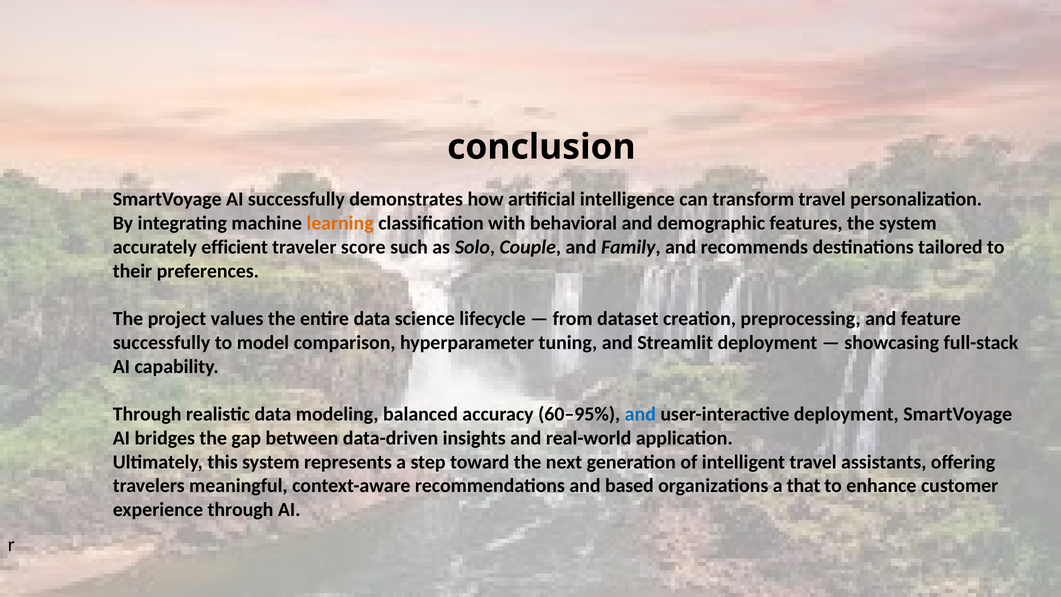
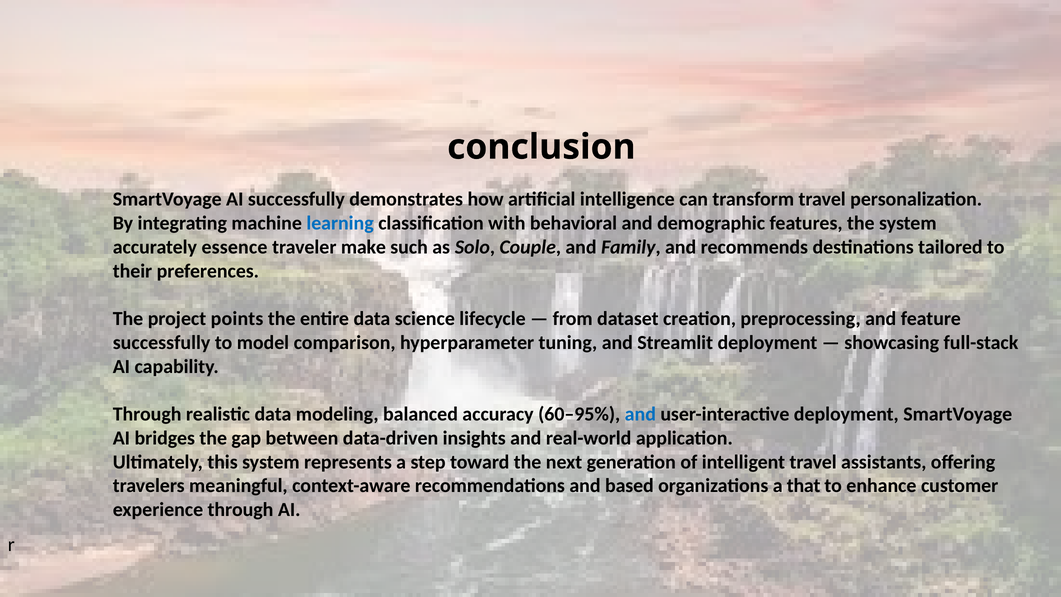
learning colour: orange -> blue
efficient: efficient -> essence
score: score -> make
values: values -> points
